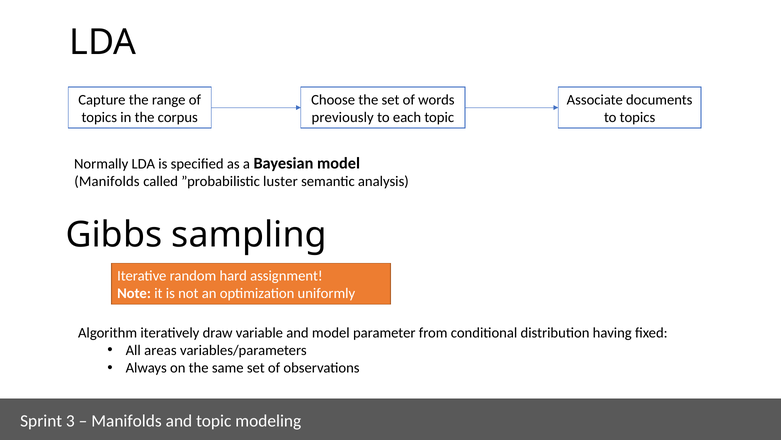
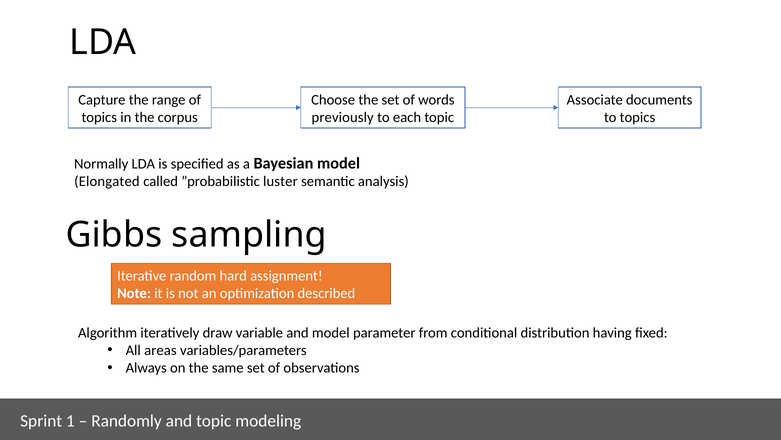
Manifolds at (107, 181): Manifolds -> Elongated
uniformly: uniformly -> described
3: 3 -> 1
Manifolds at (126, 420): Manifolds -> Randomly
